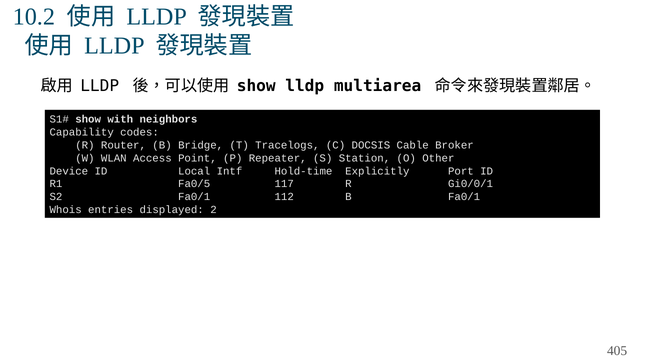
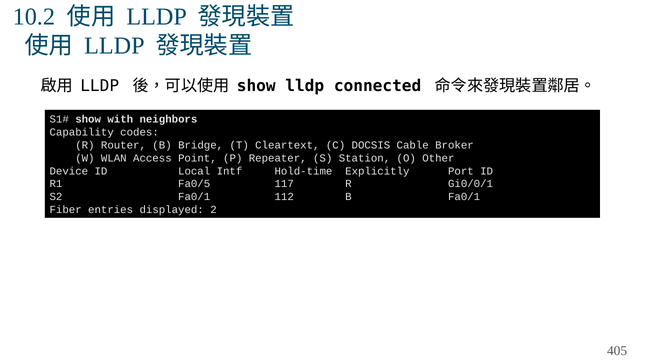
multiarea: multiarea -> connected
Tracelogs: Tracelogs -> Cleartext
Whois: Whois -> Fiber
